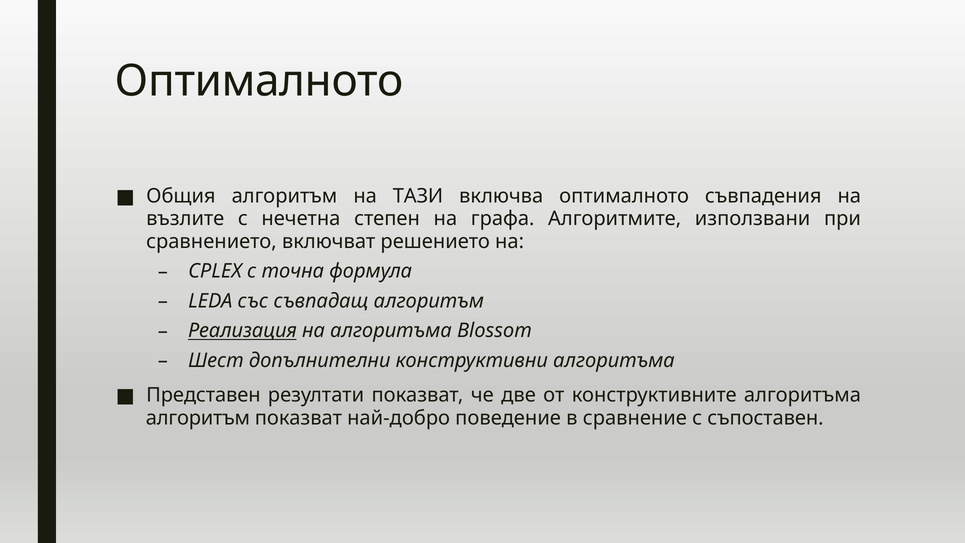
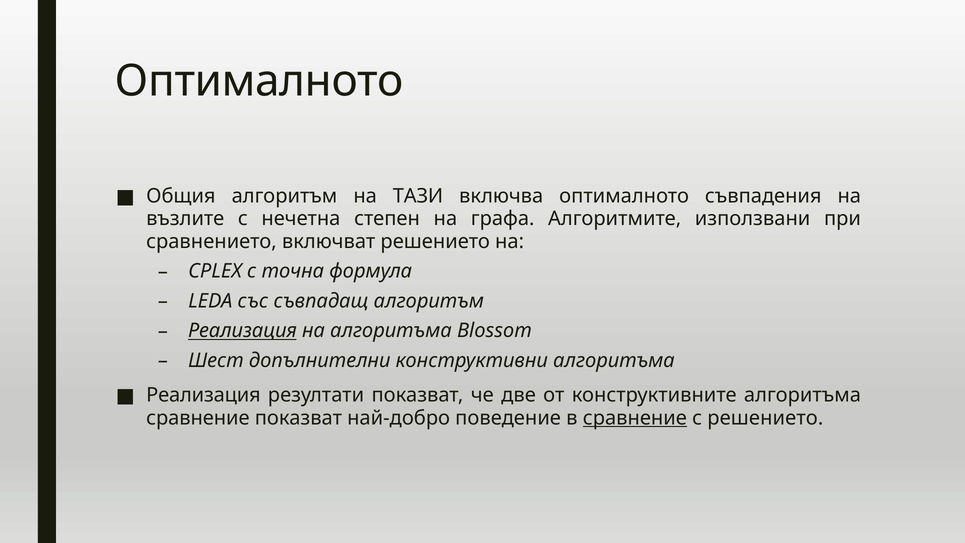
Представен at (203, 395): Представен -> Реализация
алгоритъм at (198, 418): алгоритъм -> сравнение
сравнение at (635, 418) underline: none -> present
с съпоставен: съпоставен -> решението
